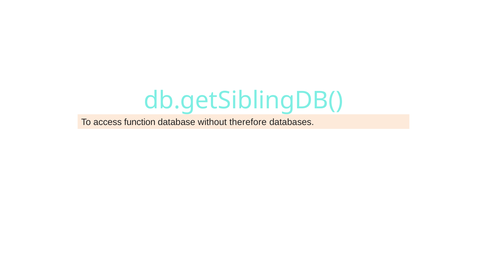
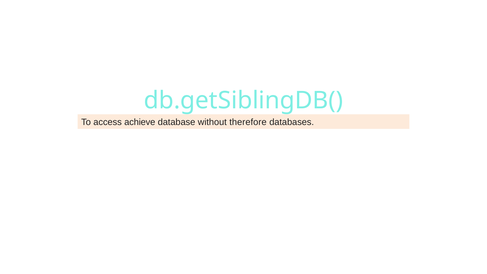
function: function -> achieve
